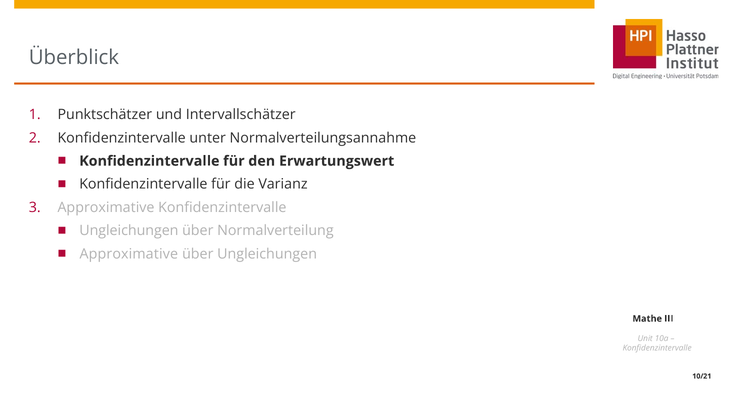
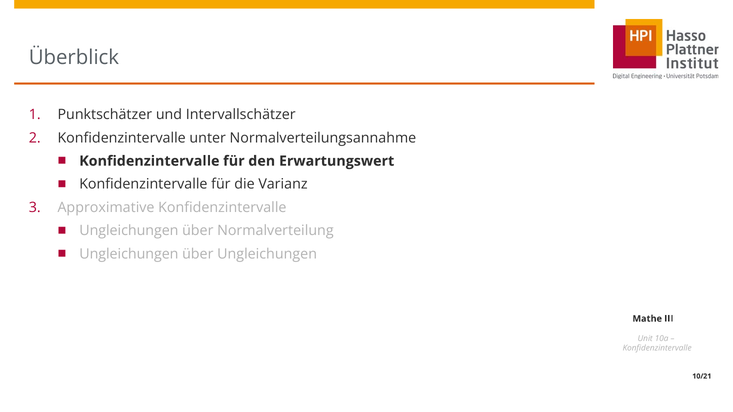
Approximative at (129, 254): Approximative -> Ungleichungen
